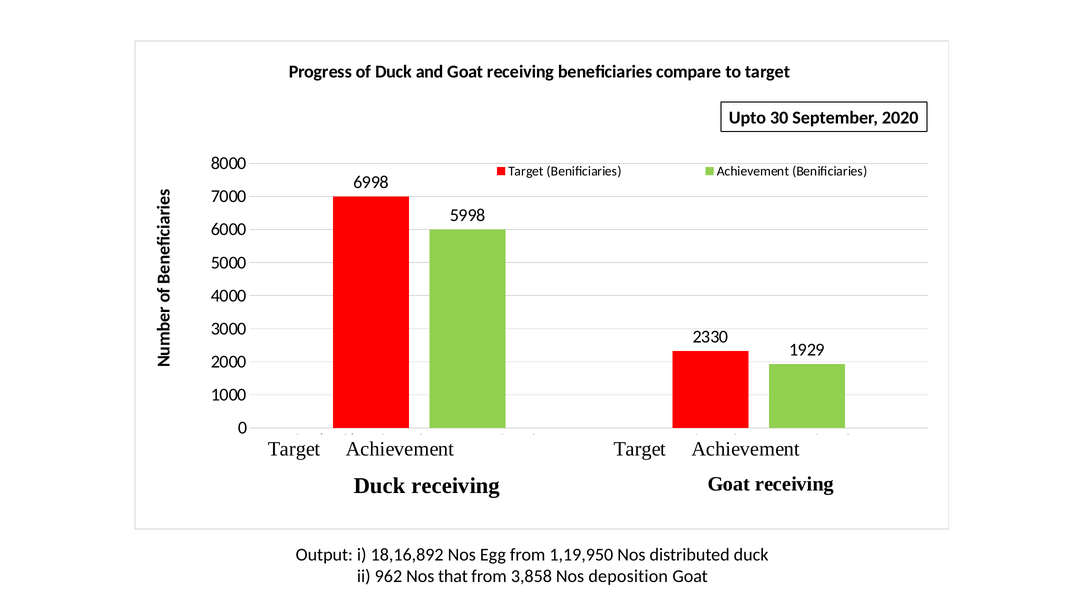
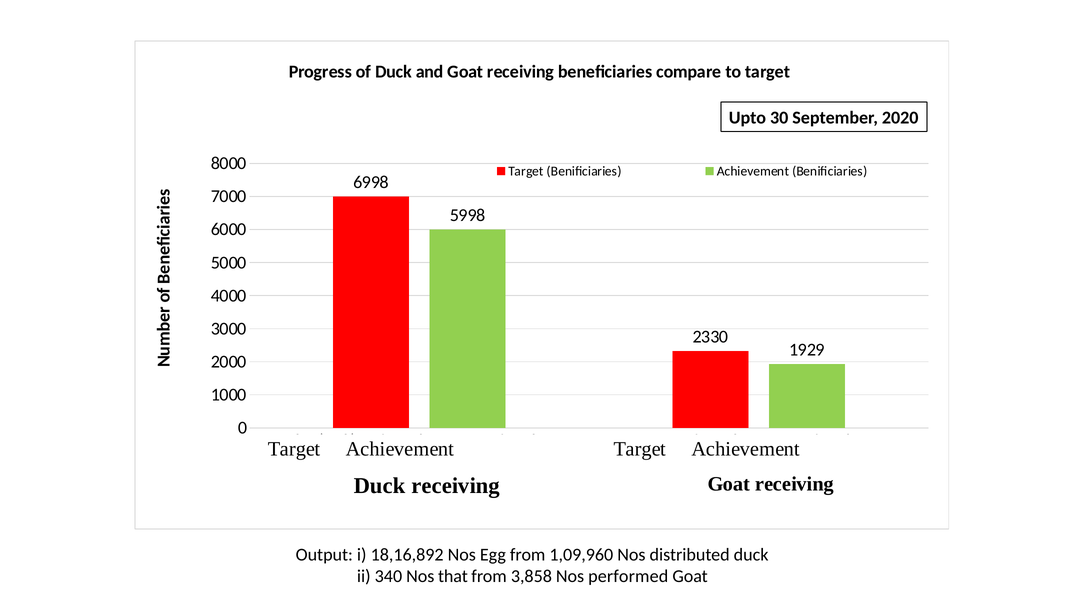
1,19,950: 1,19,950 -> 1,09,960
962: 962 -> 340
deposition: deposition -> performed
